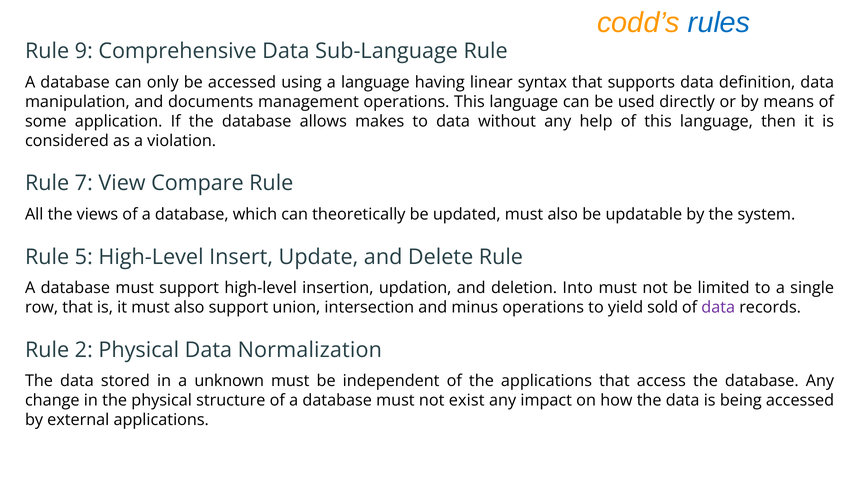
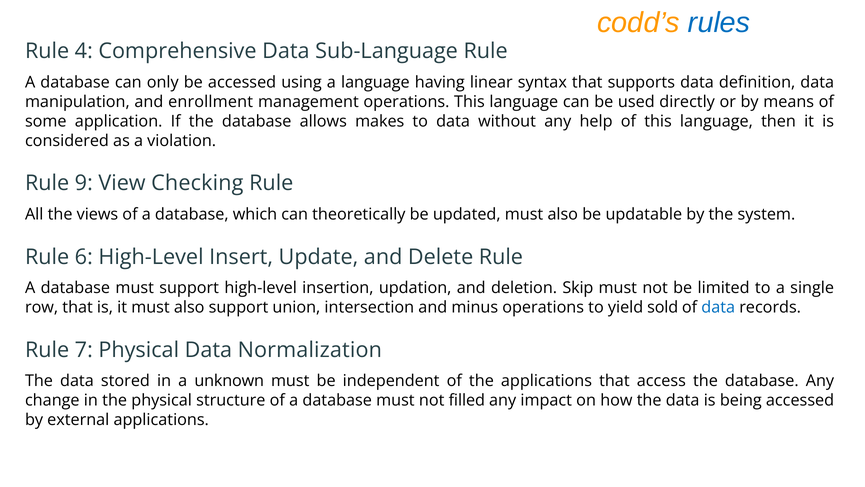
9: 9 -> 4
documents: documents -> enrollment
7: 7 -> 9
Compare: Compare -> Checking
5: 5 -> 6
Into: Into -> Skip
data at (718, 307) colour: purple -> blue
2: 2 -> 7
exist: exist -> filled
